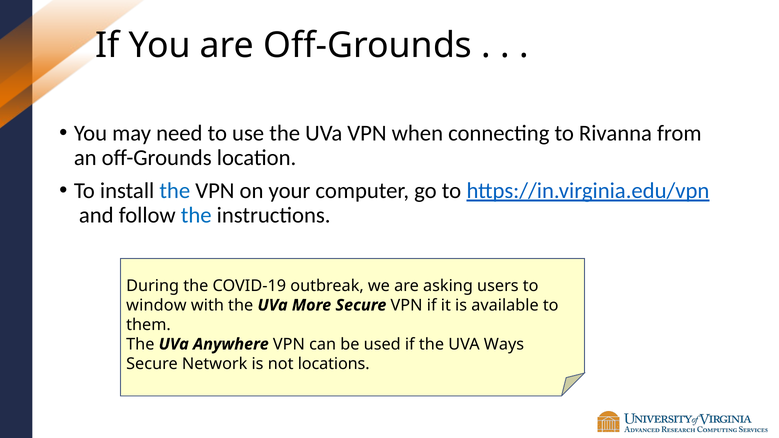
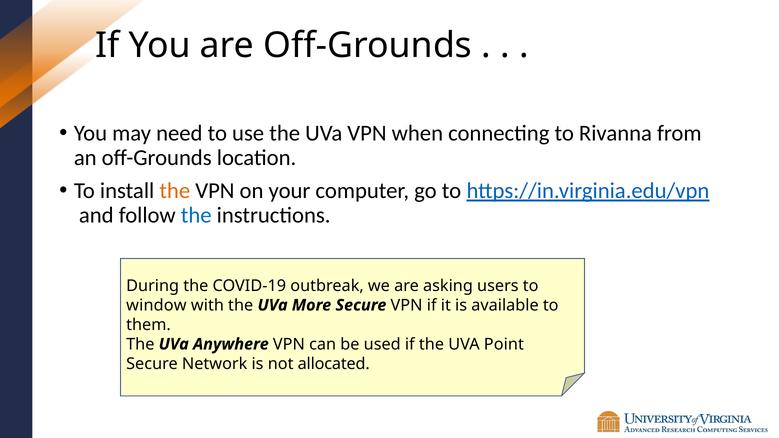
the at (175, 191) colour: blue -> orange
Ways: Ways -> Point
locations: locations -> allocated
